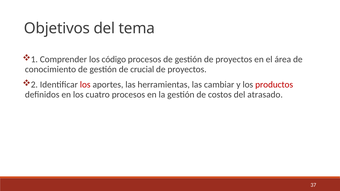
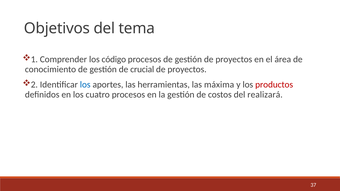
los at (85, 85) colour: red -> blue
cambiar: cambiar -> máxima
atrasado: atrasado -> realizará
